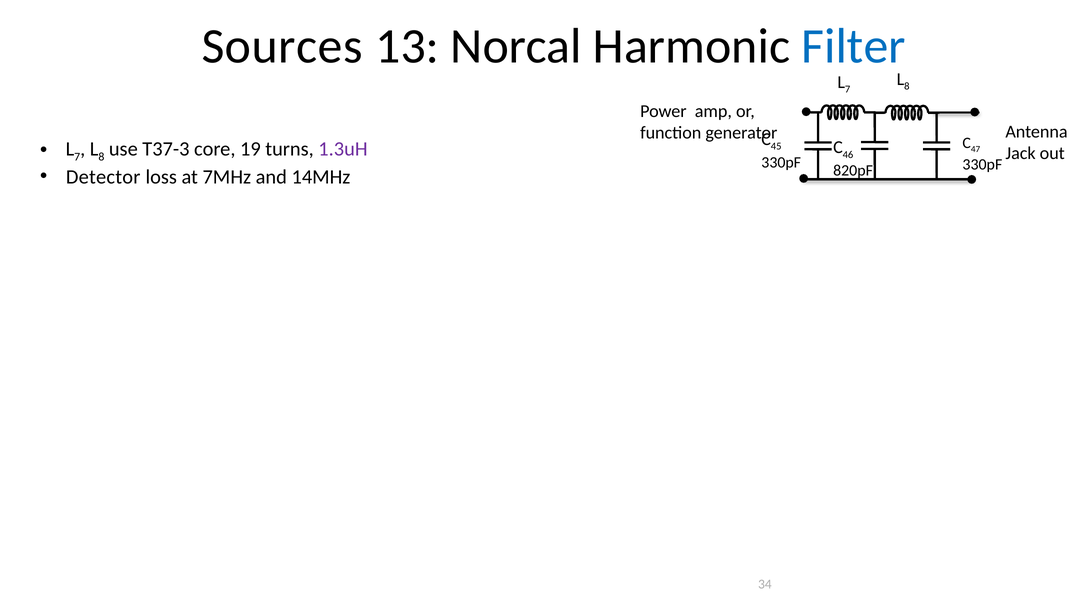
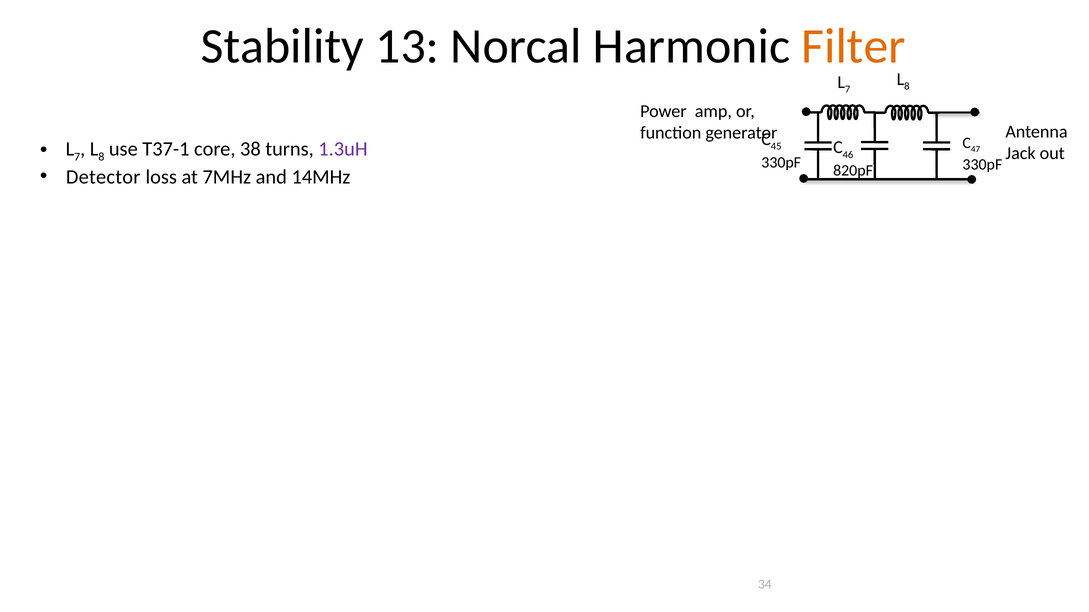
Sources: Sources -> Stability
Filter colour: blue -> orange
T37-3: T37-3 -> T37-1
19: 19 -> 38
